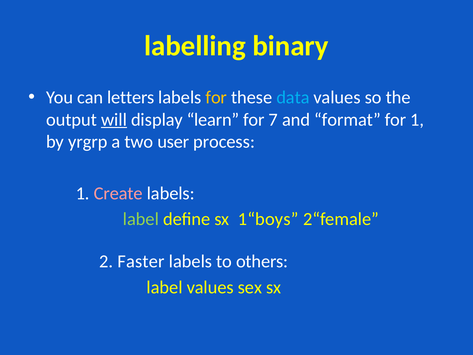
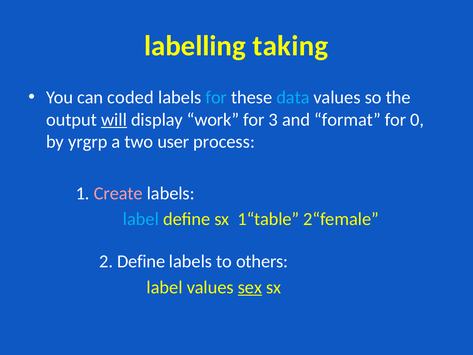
binary: binary -> taking
letters: letters -> coded
for at (216, 97) colour: yellow -> light blue
learn: learn -> work
7: 7 -> 3
for 1: 1 -> 0
label at (141, 219) colour: light green -> light blue
1“boys: 1“boys -> 1“table
2 Faster: Faster -> Define
sex underline: none -> present
